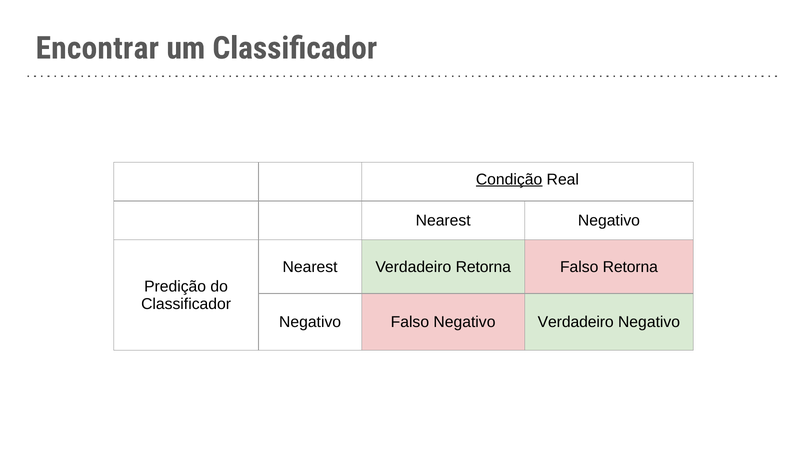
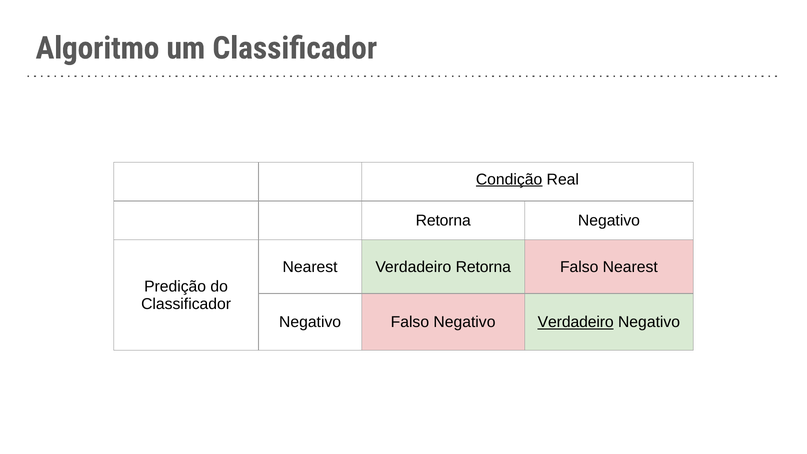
Encontrar: Encontrar -> Algoritmo
Nearest at (443, 221): Nearest -> Retorna
Falso Retorna: Retorna -> Nearest
Verdadeiro at (576, 322) underline: none -> present
